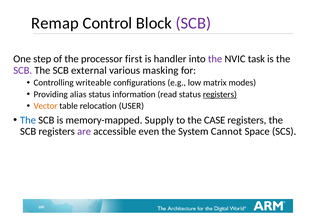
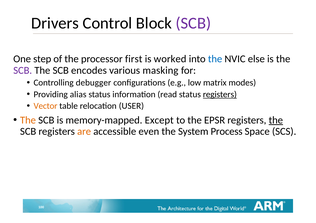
Remap: Remap -> Drivers
handler: handler -> worked
the at (215, 59) colour: purple -> blue
task: task -> else
external: external -> encodes
writeable: writeable -> debugger
The at (28, 120) colour: blue -> orange
Supply: Supply -> Except
CASE: CASE -> EPSR
the at (276, 120) underline: none -> present
are colour: purple -> orange
Cannot: Cannot -> Process
